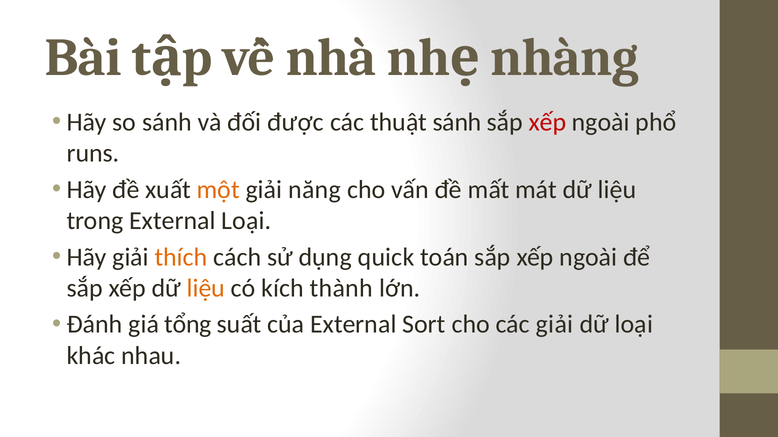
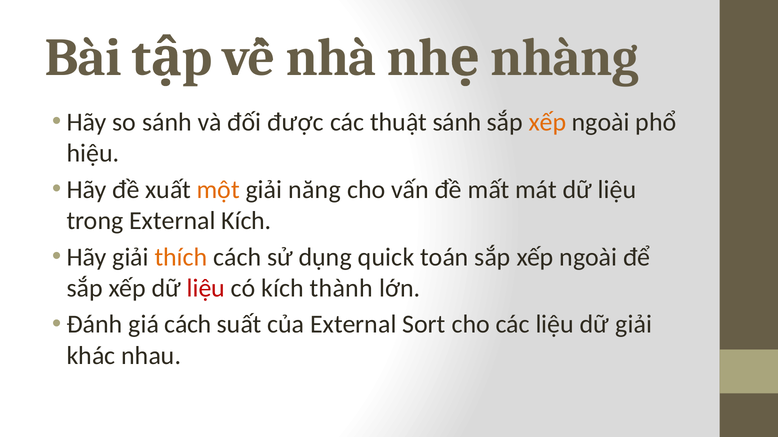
xếp at (548, 122) colour: red -> orange
runs: runs -> hiệu
External Loại: Loại -> Kích
liệu at (206, 289) colour: orange -> red
giá tổng: tổng -> cách
các giải: giải -> liệu
dữ loại: loại -> giải
